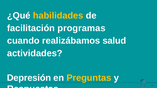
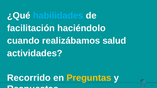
habilidades colour: yellow -> light blue
programas: programas -> haciéndolo
Depresión: Depresión -> Recorrido
